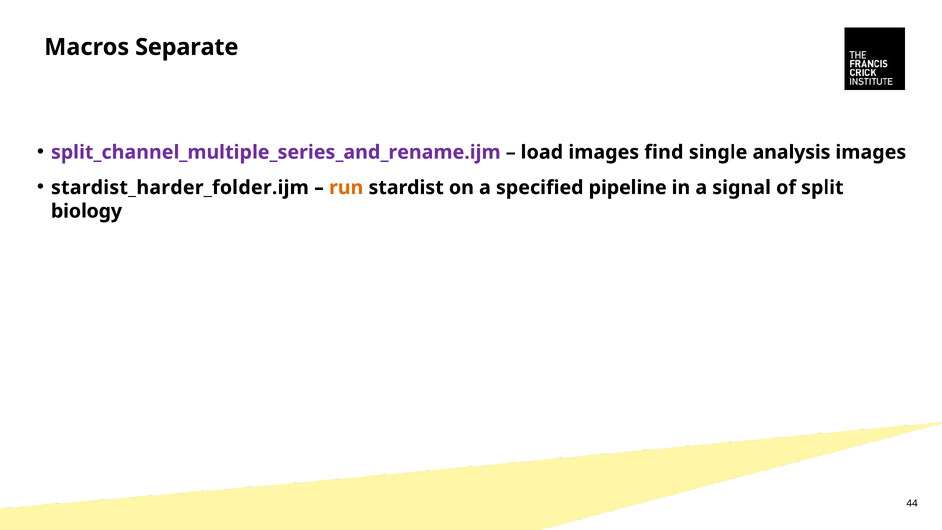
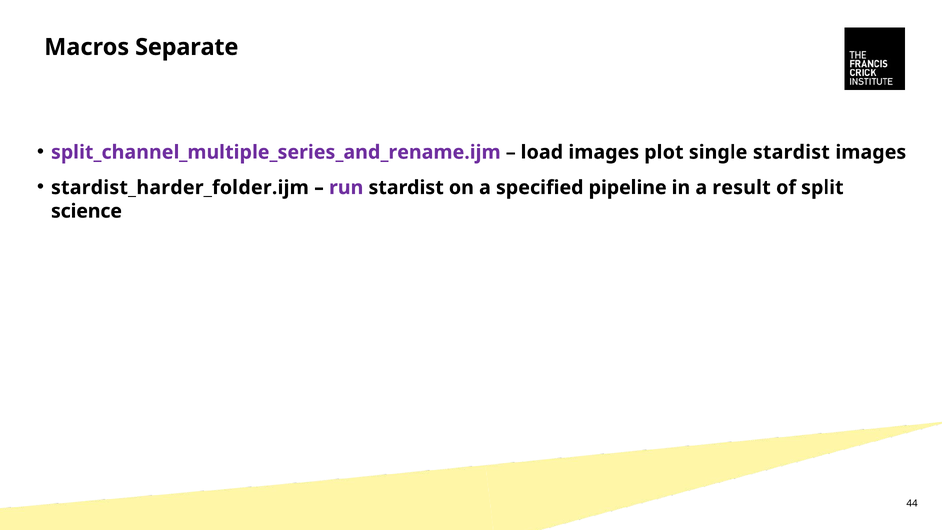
find: find -> plot
single analysis: analysis -> stardist
run colour: orange -> purple
signal: signal -> result
biology: biology -> science
